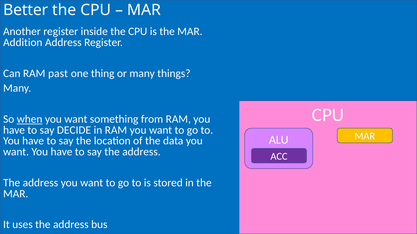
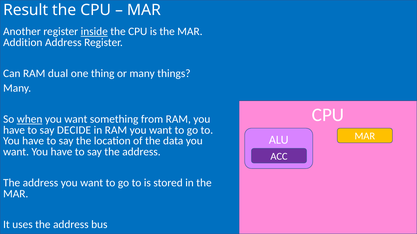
Better: Better -> Result
inside underline: none -> present
past: past -> dual
